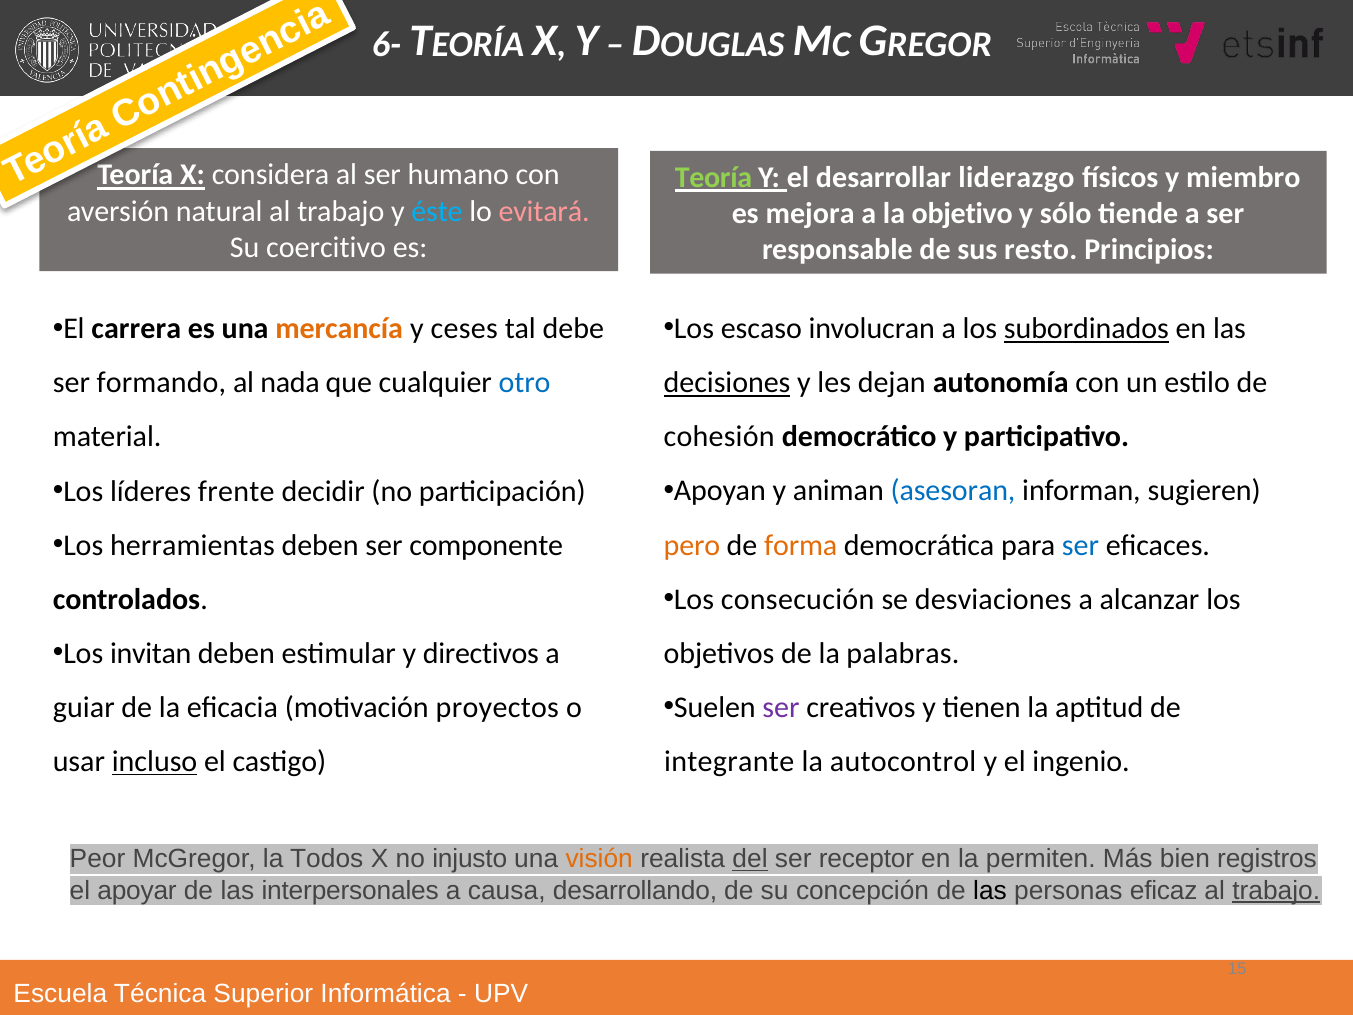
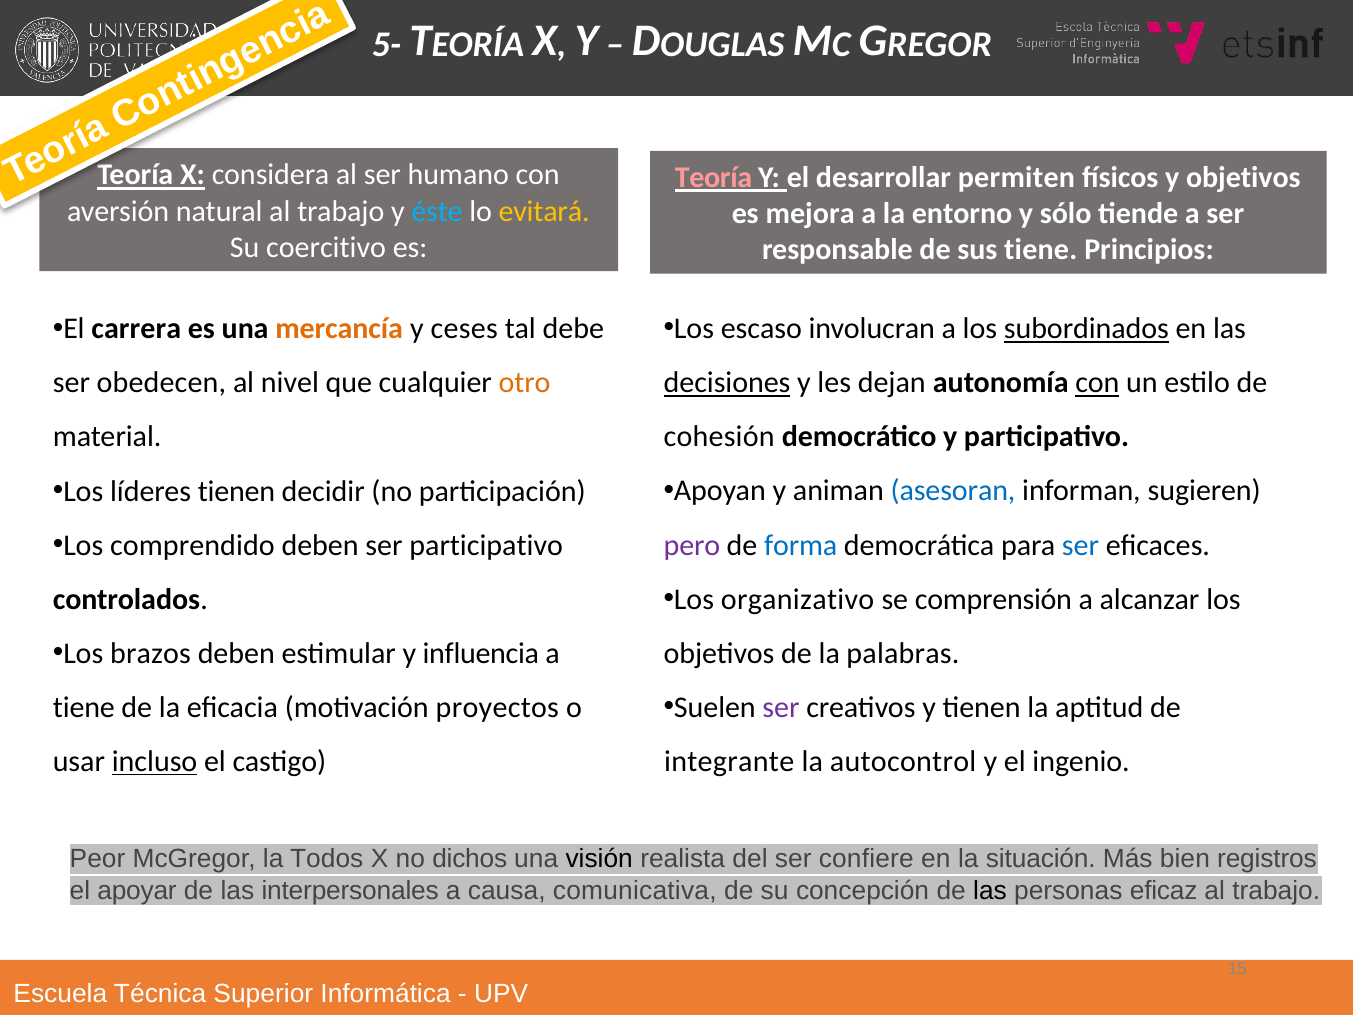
6-: 6- -> 5-
Teoría at (713, 178) colour: light green -> pink
liderazgo: liderazgo -> permiten
y miembro: miembro -> objetivos
evitará colour: pink -> yellow
objetivo: objetivo -> entorno
sus resto: resto -> tiene
formando: formando -> obedecen
nada: nada -> nivel
otro colour: blue -> orange
con at (1097, 383) underline: none -> present
líderes frente: frente -> tienen
herramientas: herramientas -> comprendido
ser componente: componente -> participativo
pero colour: orange -> purple
forma colour: orange -> blue
consecución: consecución -> organizativo
desviaciones: desviaciones -> comprensión
invitan: invitan -> brazos
directivos: directivos -> influencia
guiar at (84, 707): guiar -> tiene
injusto: injusto -> dichos
visión colour: orange -> black
del underline: present -> none
receptor: receptor -> confiere
permiten: permiten -> situación
desarrollando: desarrollando -> comunicativa
trabajo at (1276, 891) underline: present -> none
